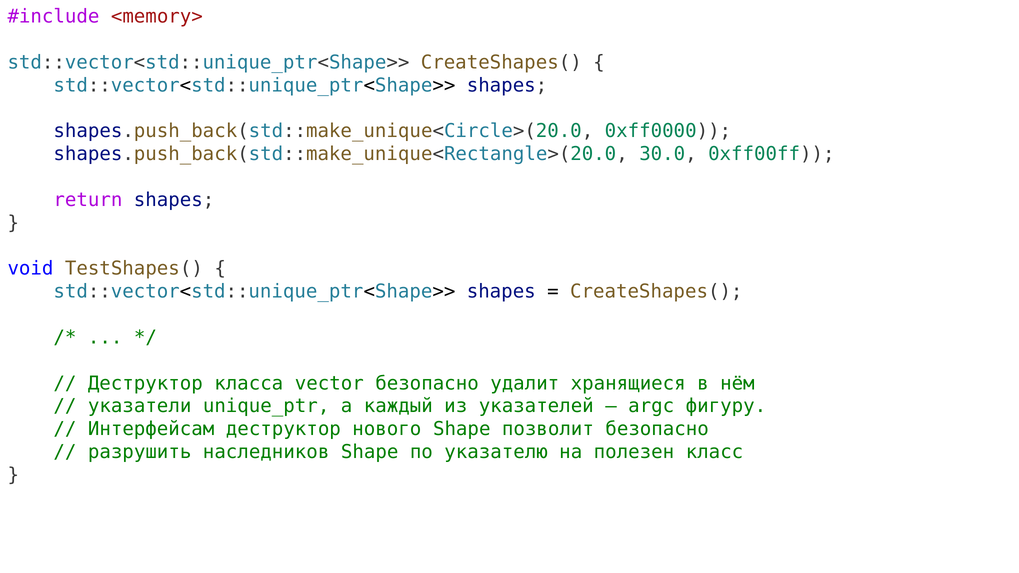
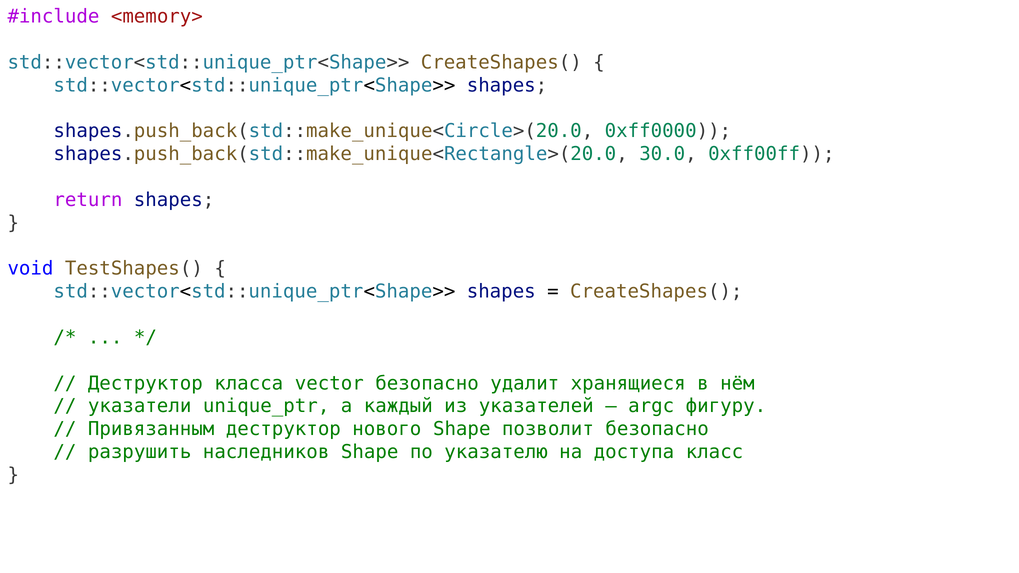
Интерфейсам: Интерфейсам -> Привязанным
полезен: полезен -> доступа
